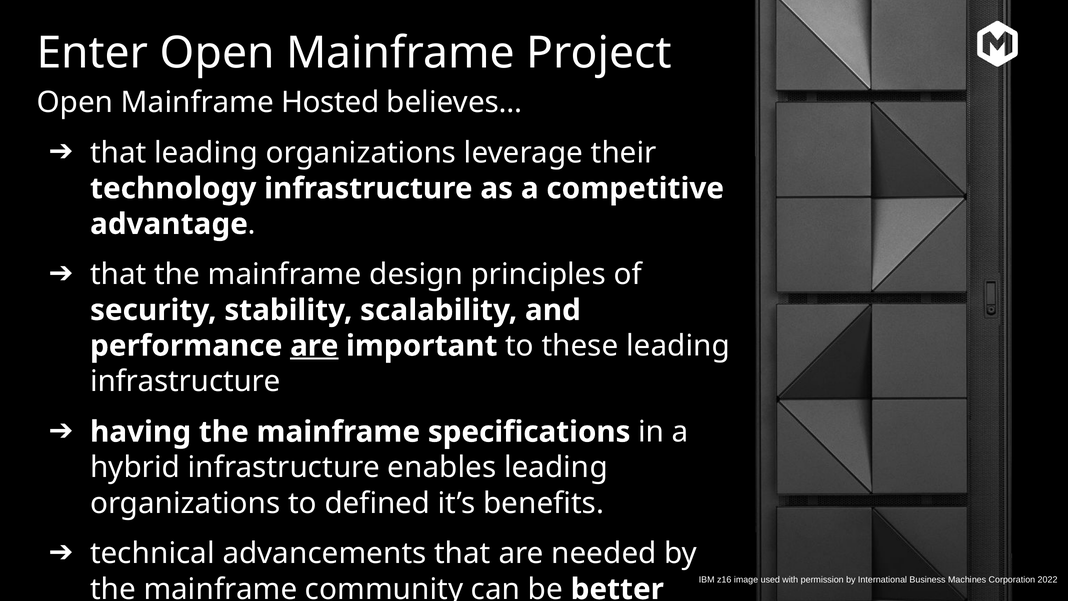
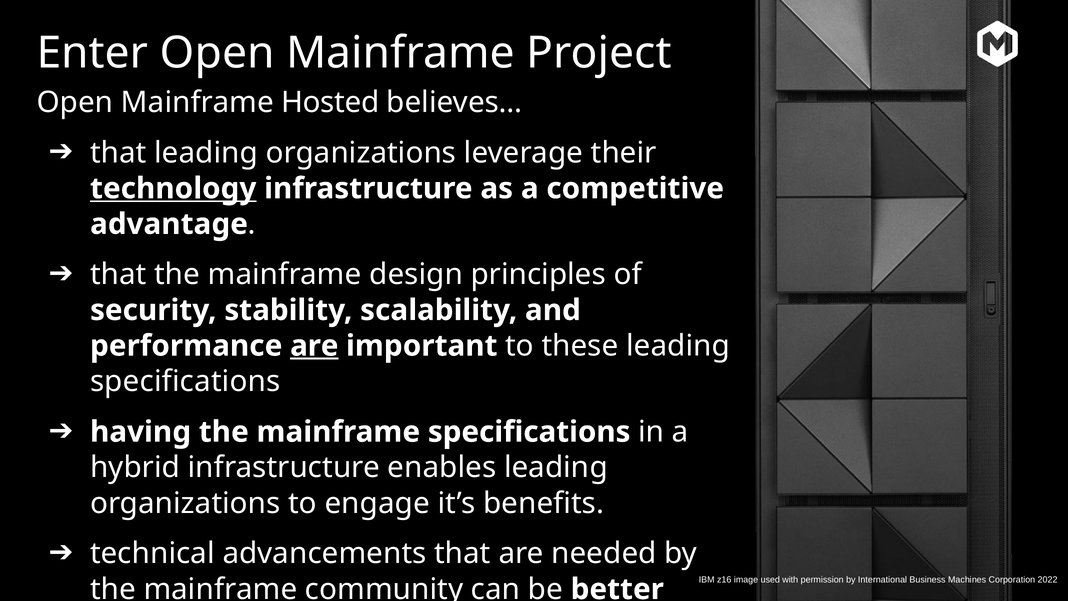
technology underline: none -> present
infrastructure at (185, 381): infrastructure -> specifications
defined: defined -> engage
